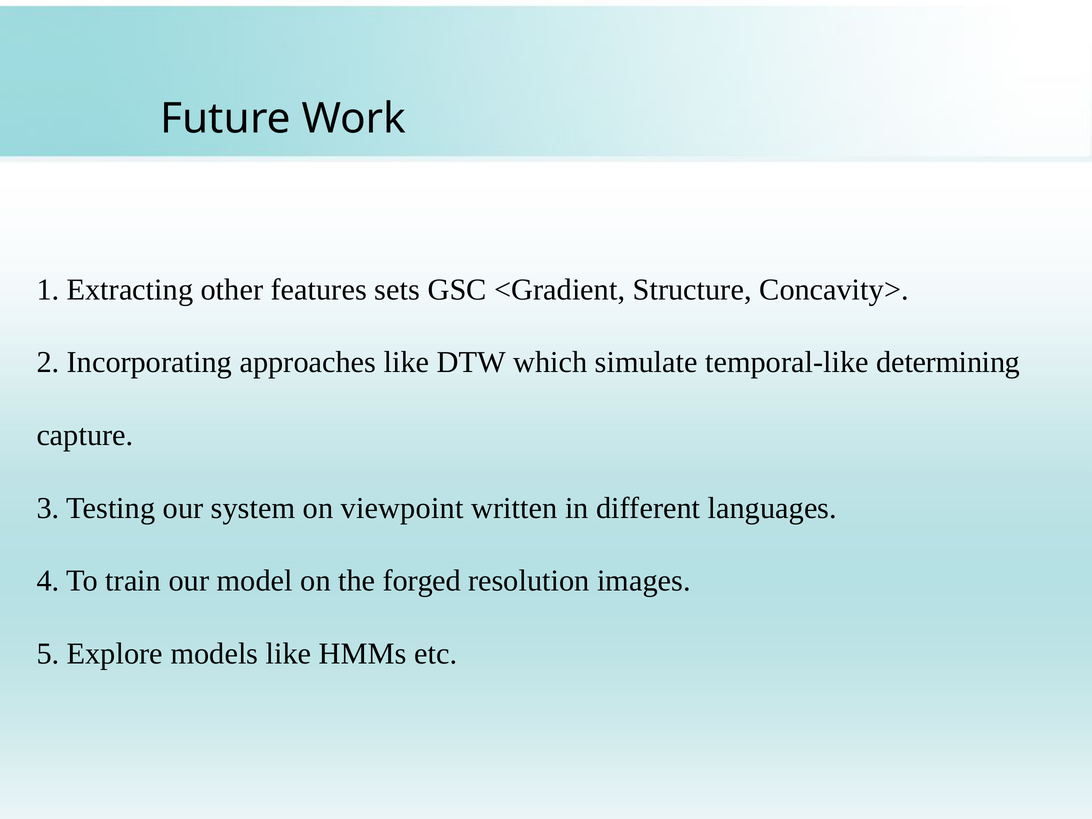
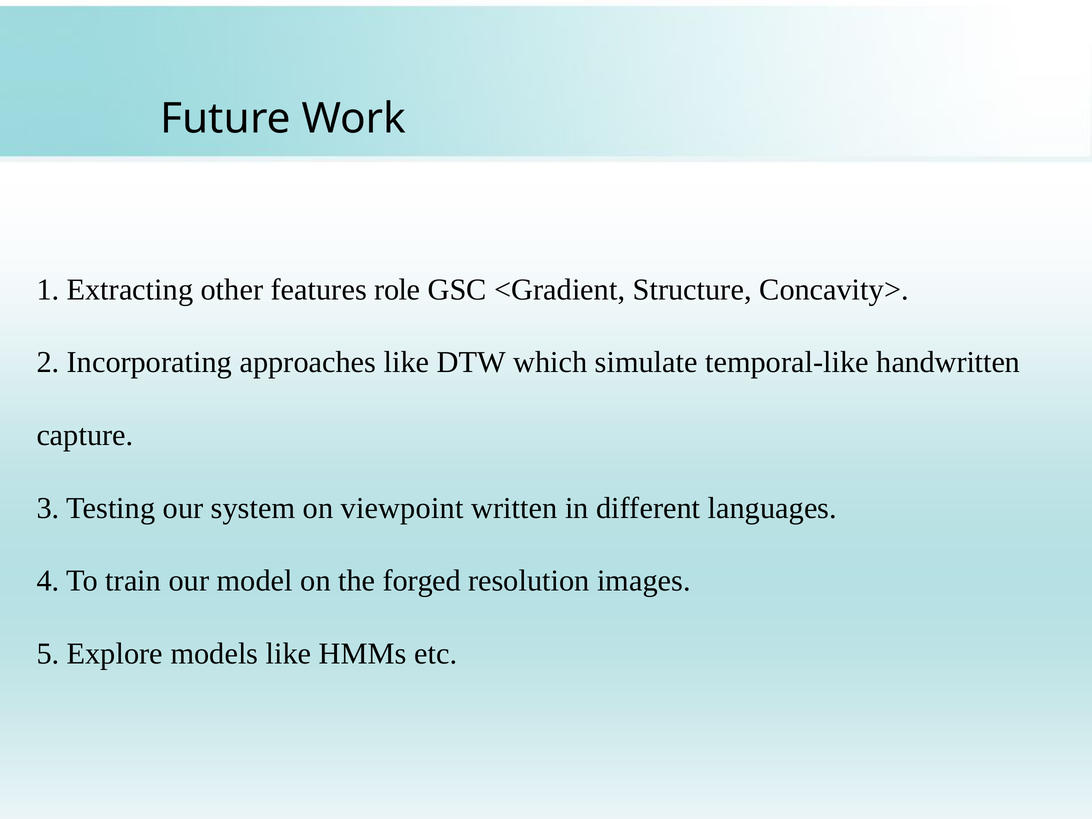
sets: sets -> role
determining: determining -> handwritten
